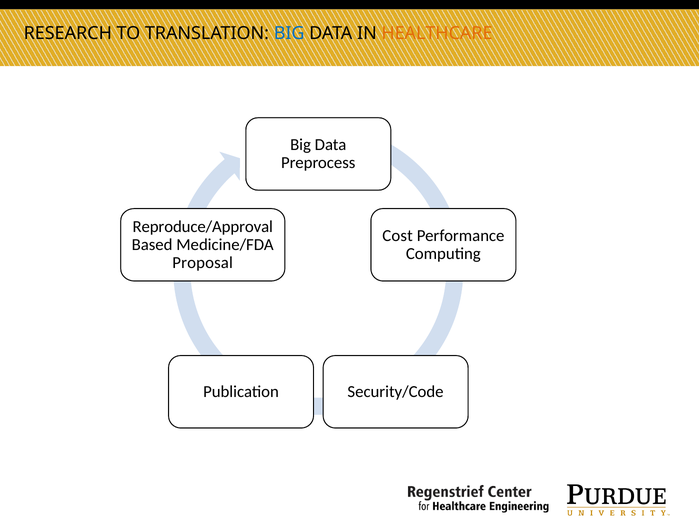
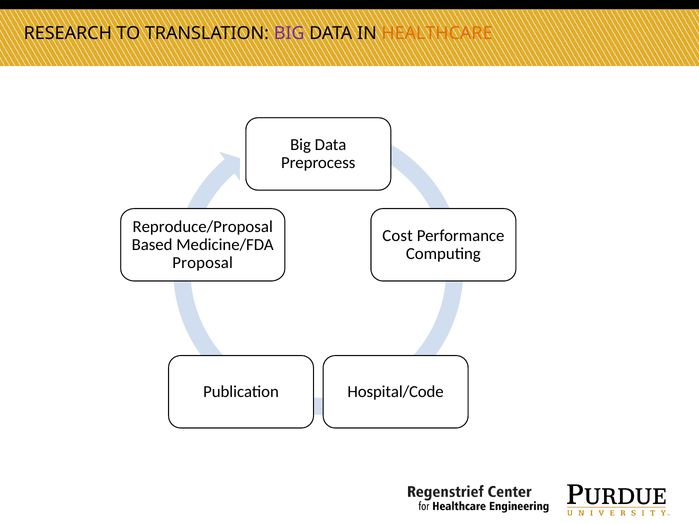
BIG at (289, 33) colour: blue -> purple
Reproduce/Approval: Reproduce/Approval -> Reproduce/Proposal
Security/Code: Security/Code -> Hospital/Code
